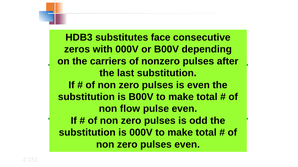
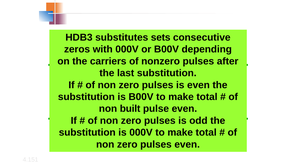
face: face -> sets
flow: flow -> built
